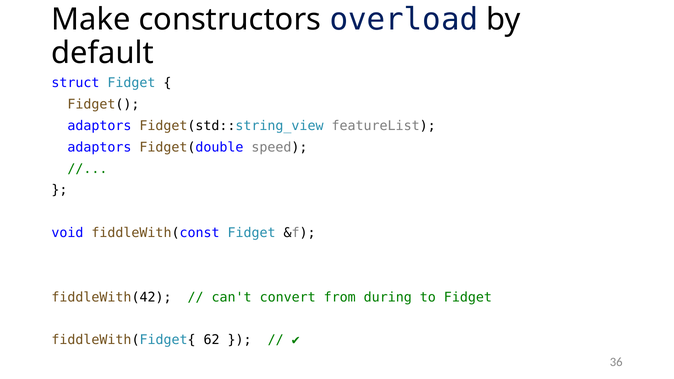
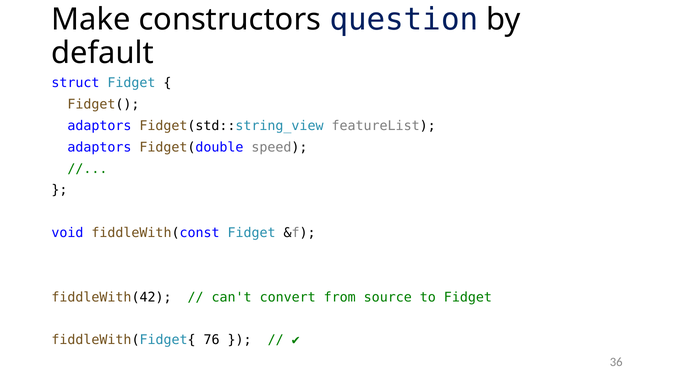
overload: overload -> question
during: during -> source
62: 62 -> 76
